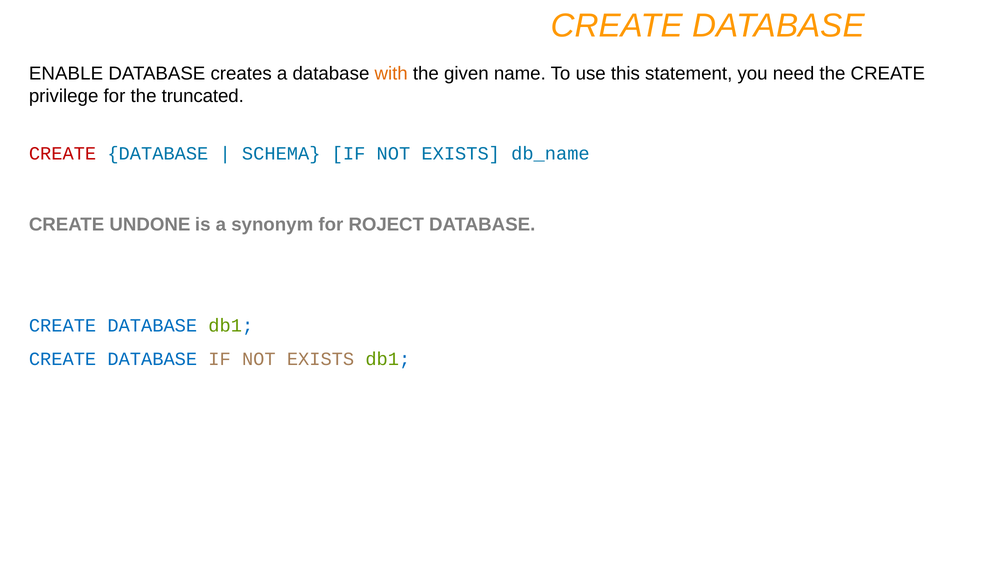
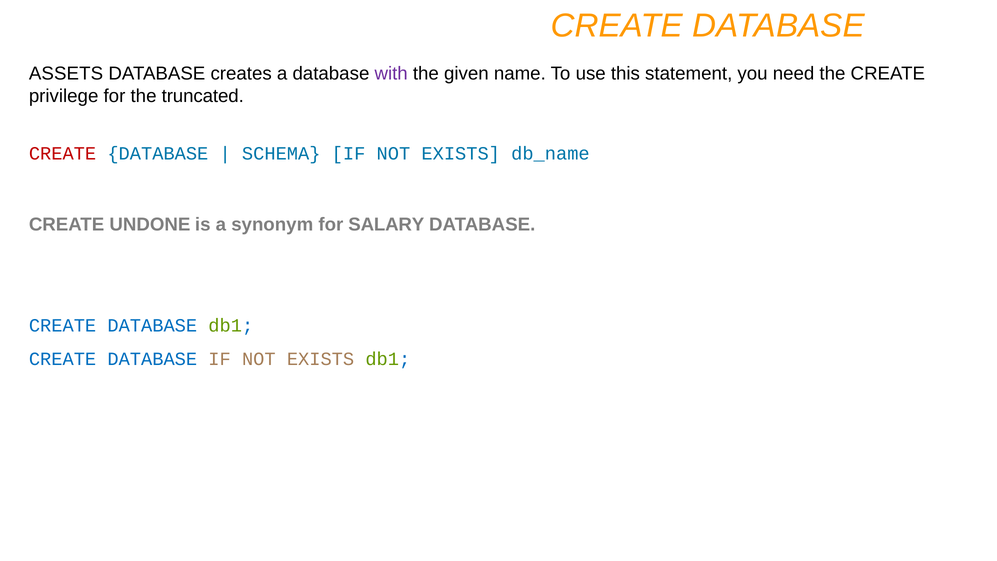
ENABLE: ENABLE -> ASSETS
with colour: orange -> purple
ROJECT: ROJECT -> SALARY
